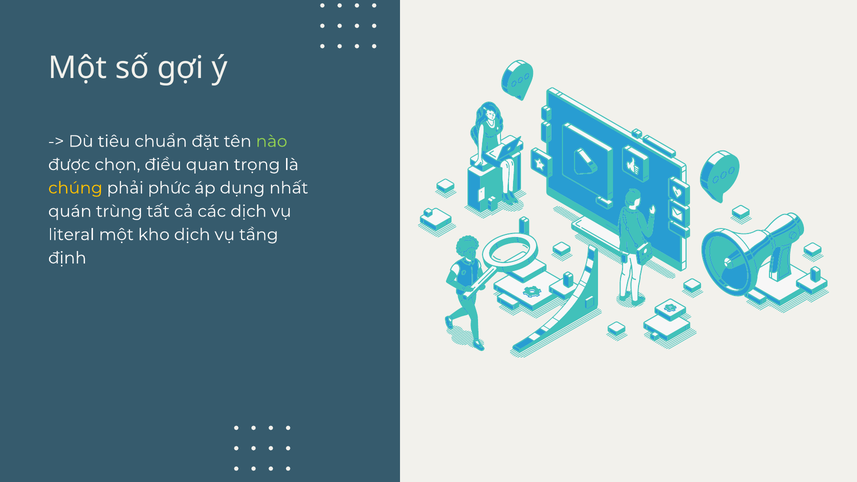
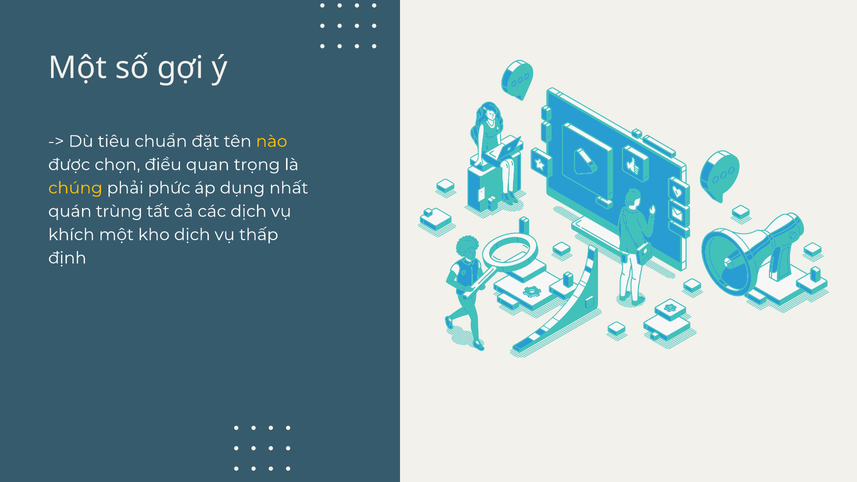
nào colour: light green -> yellow
literal: literal -> khích
tầng: tầng -> thấp
